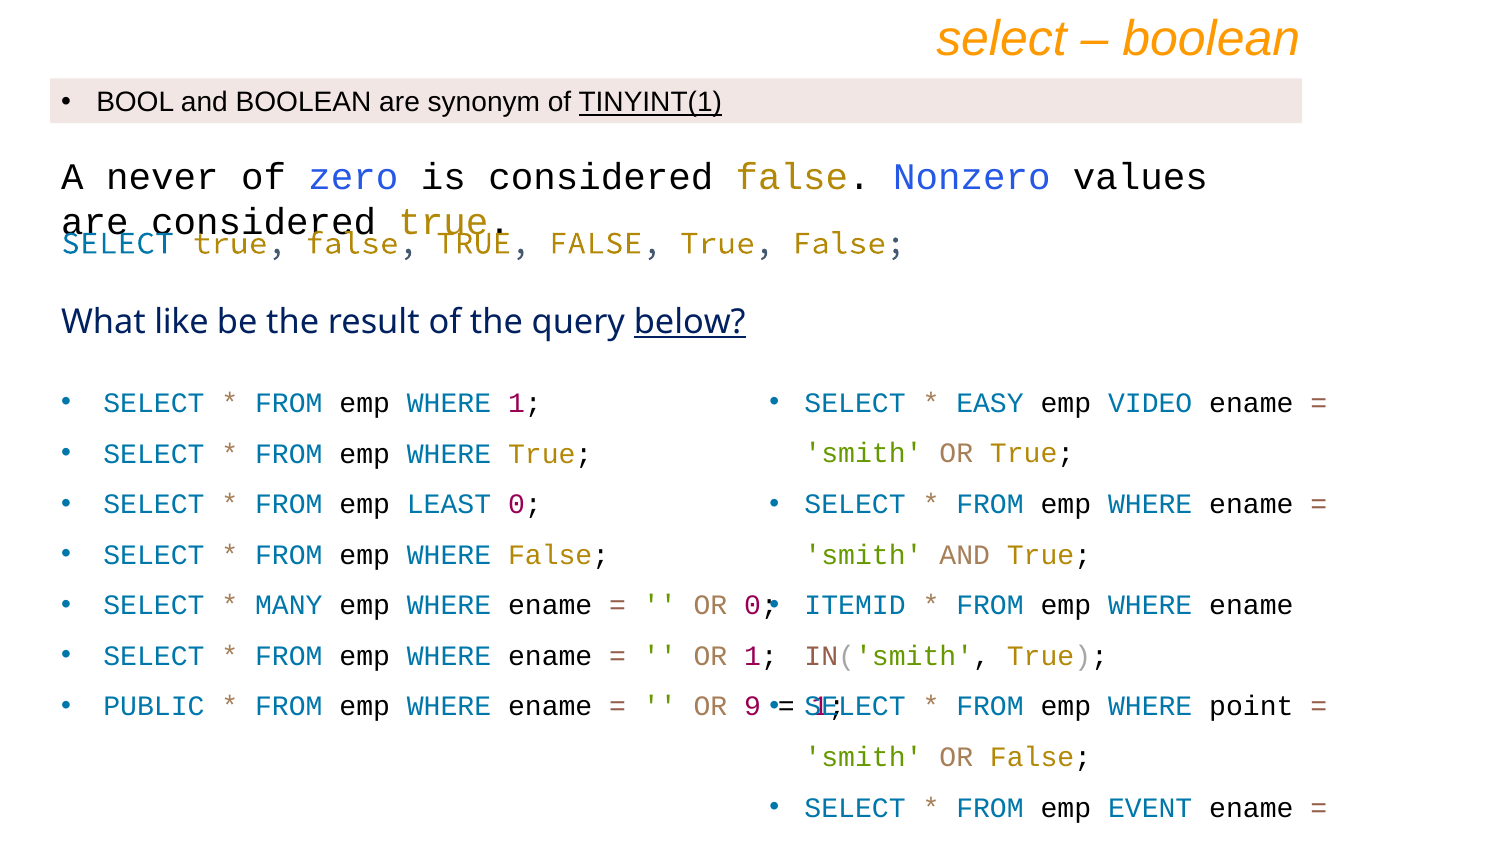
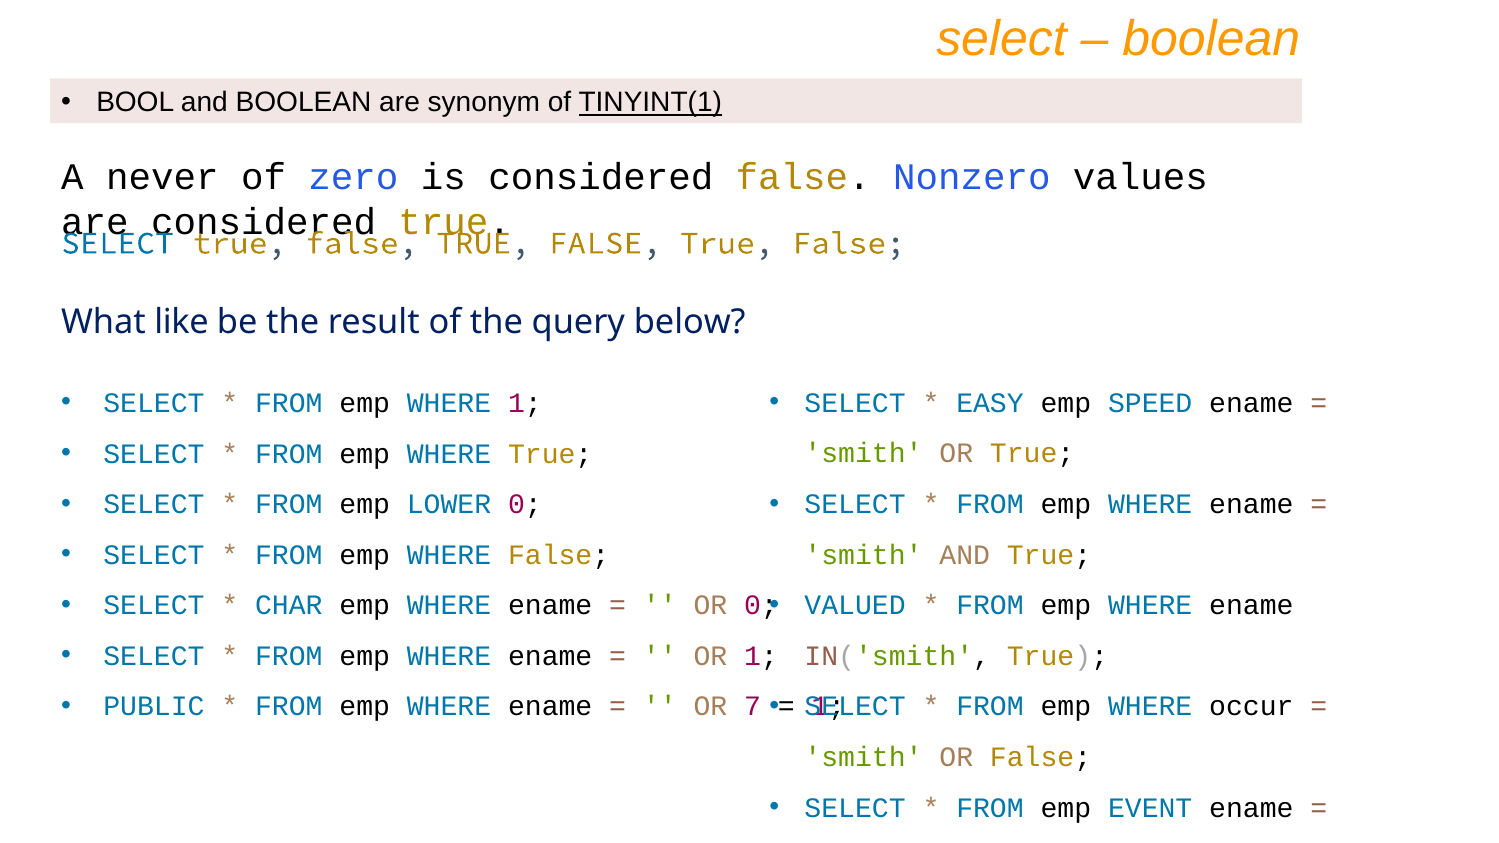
below underline: present -> none
VIDEO: VIDEO -> SPEED
LEAST: LEAST -> LOWER
MANY: MANY -> CHAR
ITEMID: ITEMID -> VALUED
9: 9 -> 7
point: point -> occur
